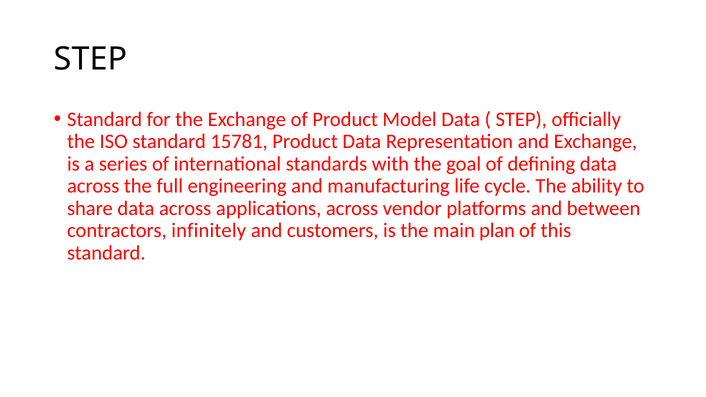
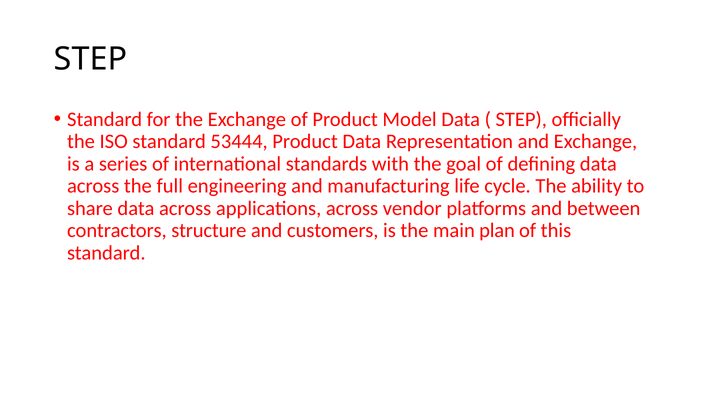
15781: 15781 -> 53444
infinitely: infinitely -> structure
